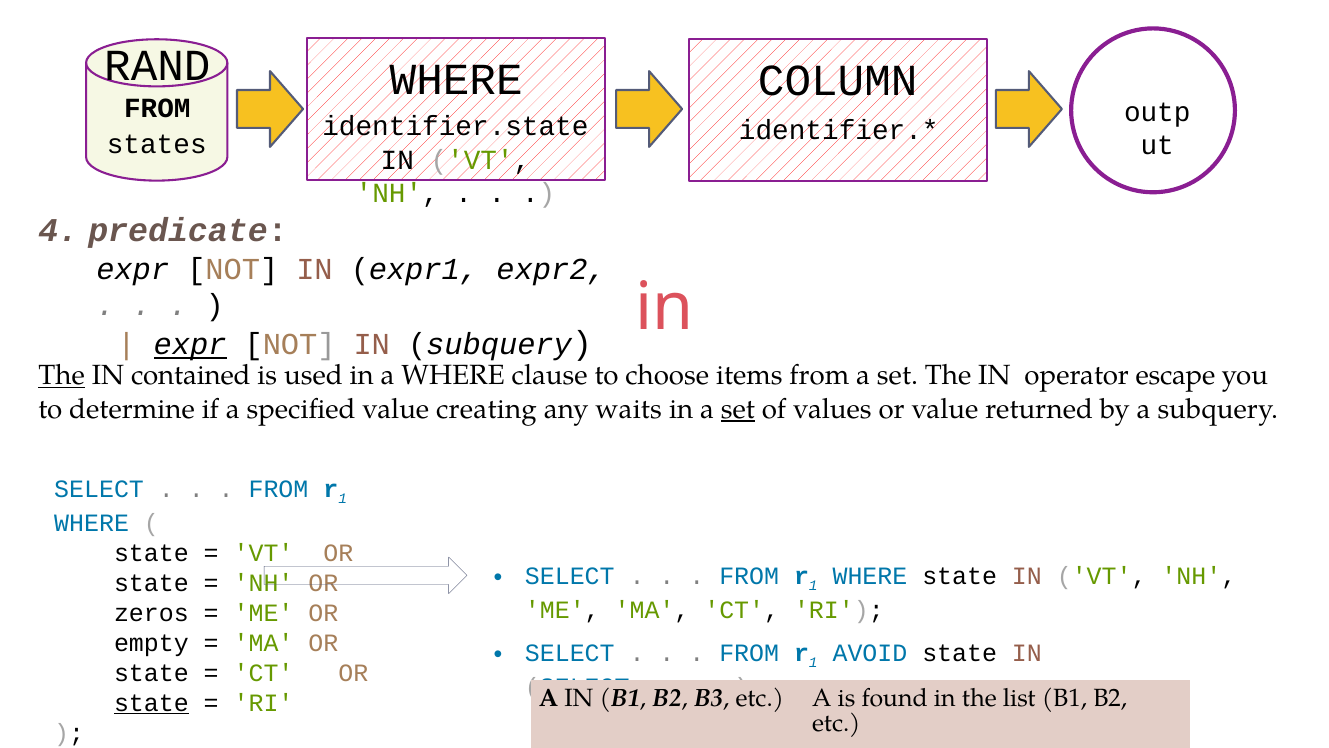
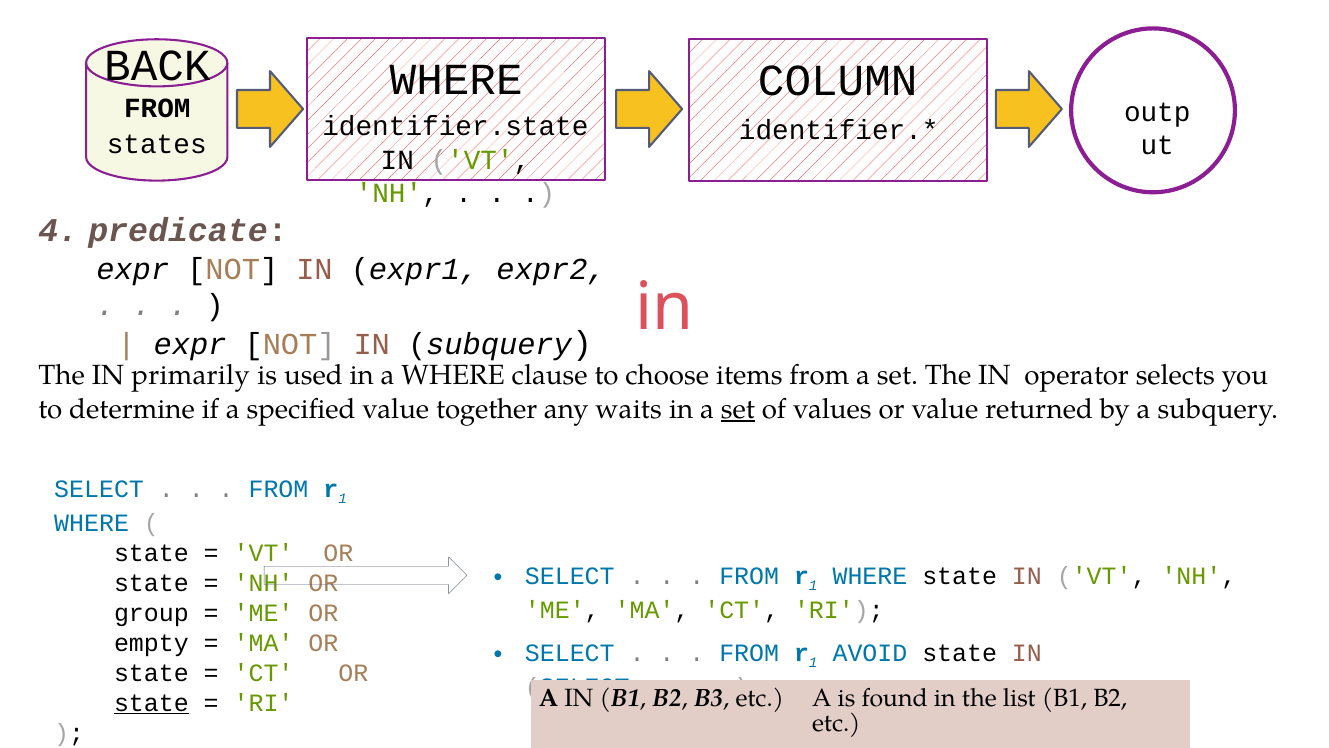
RAND: RAND -> BACK
expr at (190, 345) underline: present -> none
The at (62, 375) underline: present -> none
contained: contained -> primarily
escape: escape -> selects
creating: creating -> together
zeros: zeros -> group
